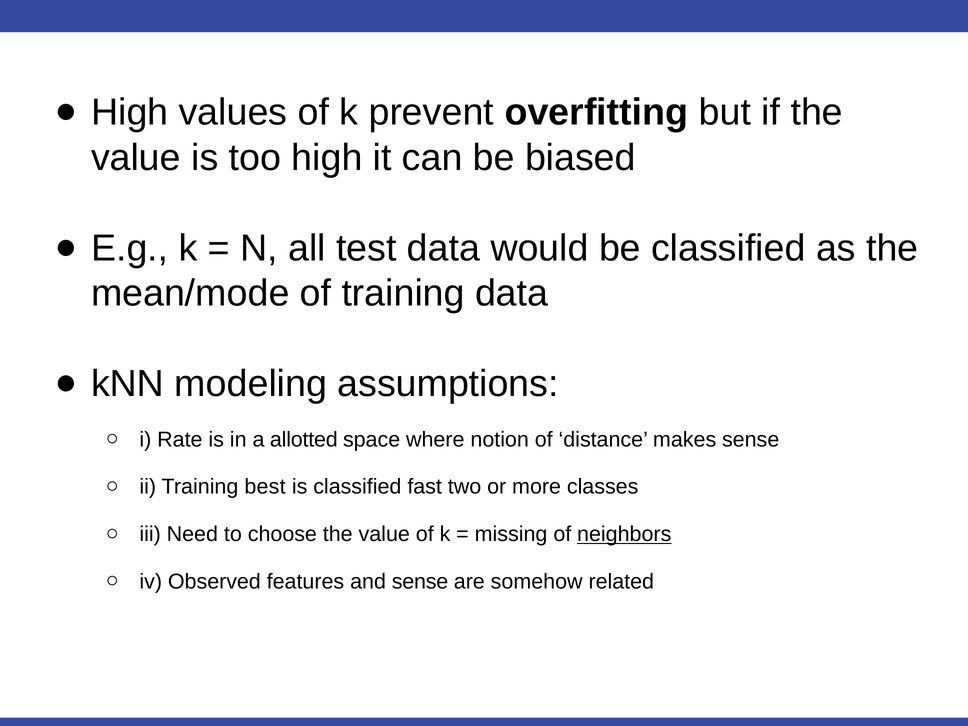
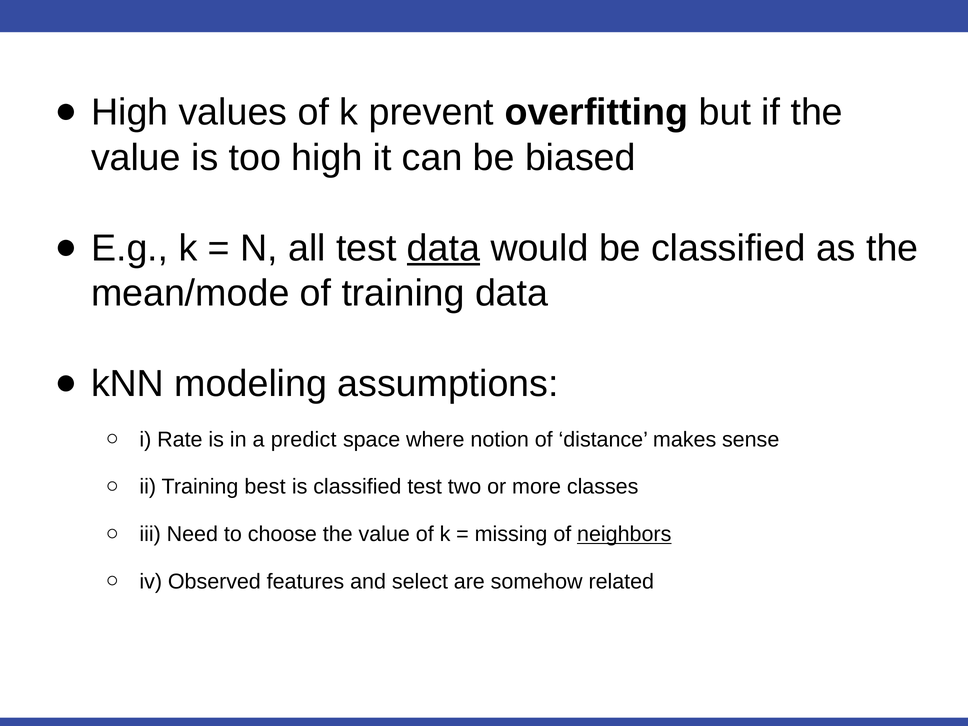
data at (443, 248) underline: none -> present
allotted: allotted -> predict
classified fast: fast -> test
and sense: sense -> select
